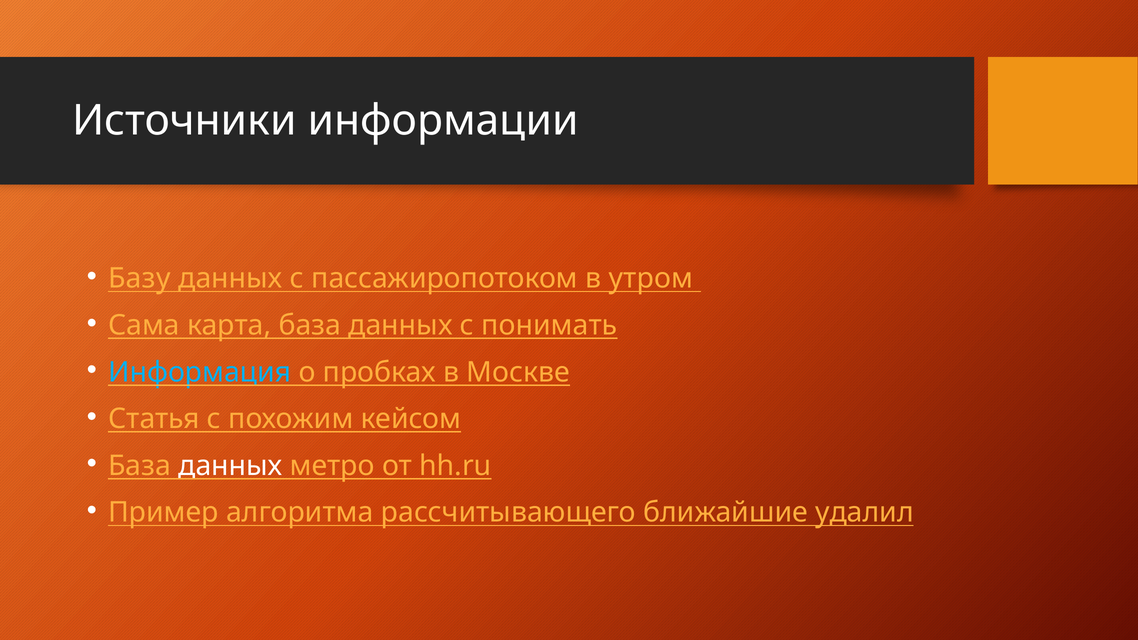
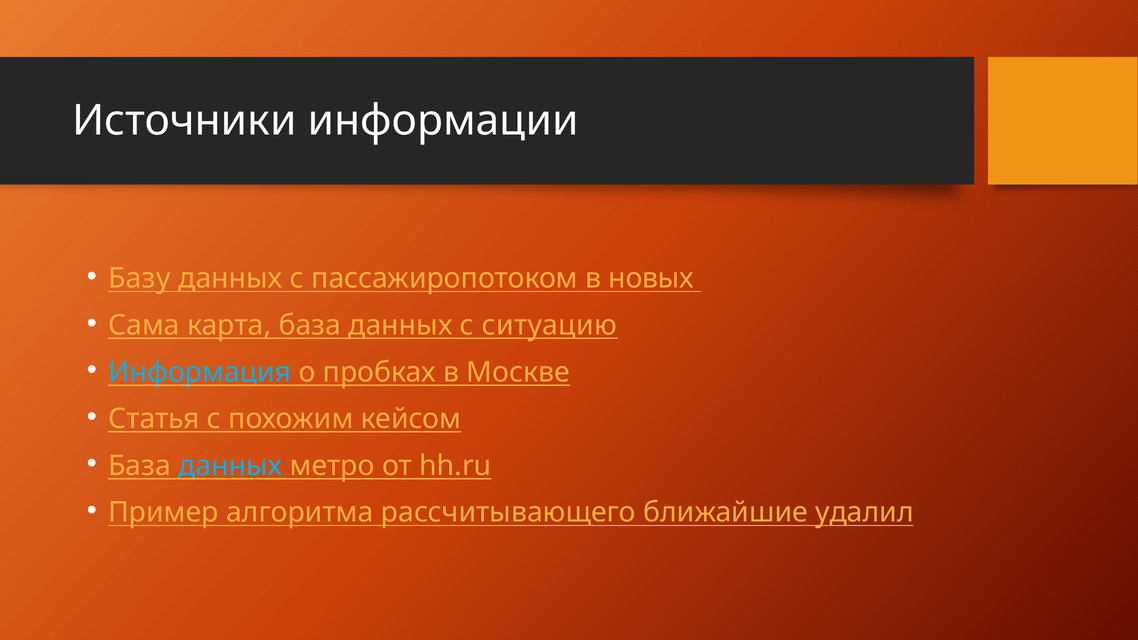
утром: утром -> новых
понимать: понимать -> ситуацию
данных at (230, 466) colour: white -> light blue
